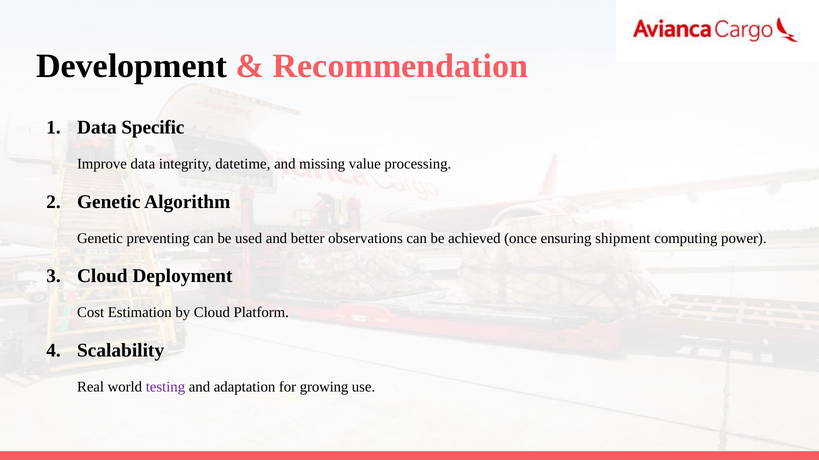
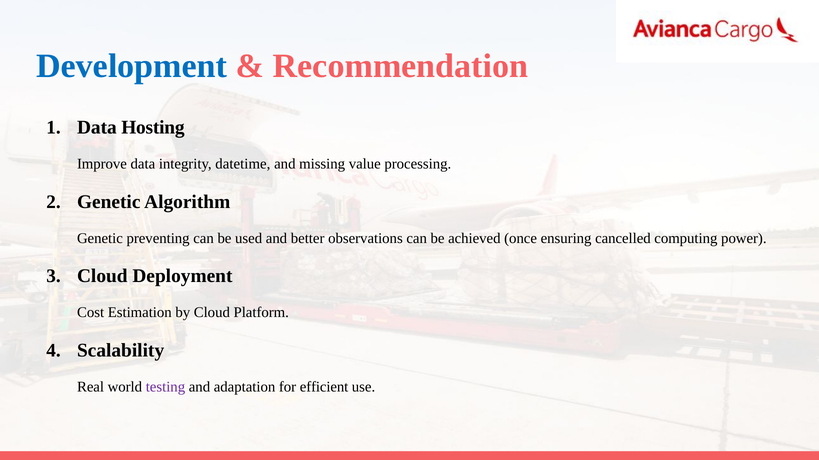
Development colour: black -> blue
Specific: Specific -> Hosting
shipment: shipment -> cancelled
growing: growing -> efficient
